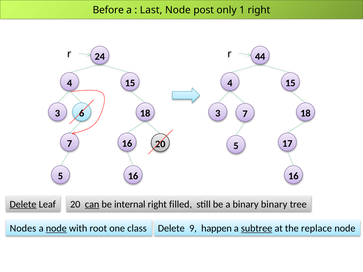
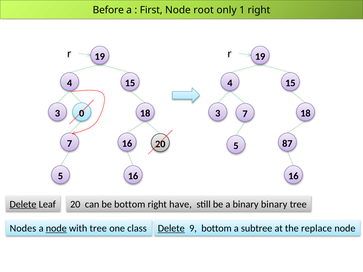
Last: Last -> First
post: post -> root
24 at (100, 57): 24 -> 19
44 at (260, 57): 44 -> 19
6: 6 -> 0
17: 17 -> 87
can underline: present -> none
be internal: internal -> bottom
filled: filled -> have
with root: root -> tree
Delete at (171, 229) underline: none -> present
9 happen: happen -> bottom
subtree underline: present -> none
